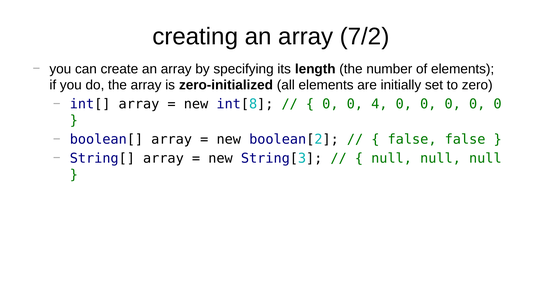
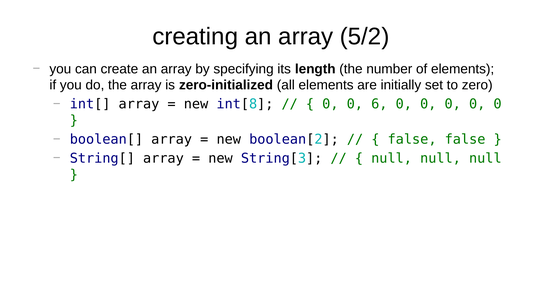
7/2: 7/2 -> 5/2
4: 4 -> 6
